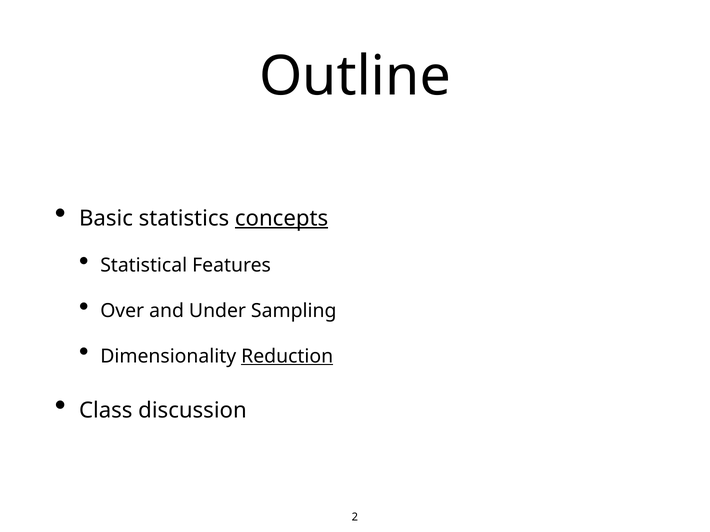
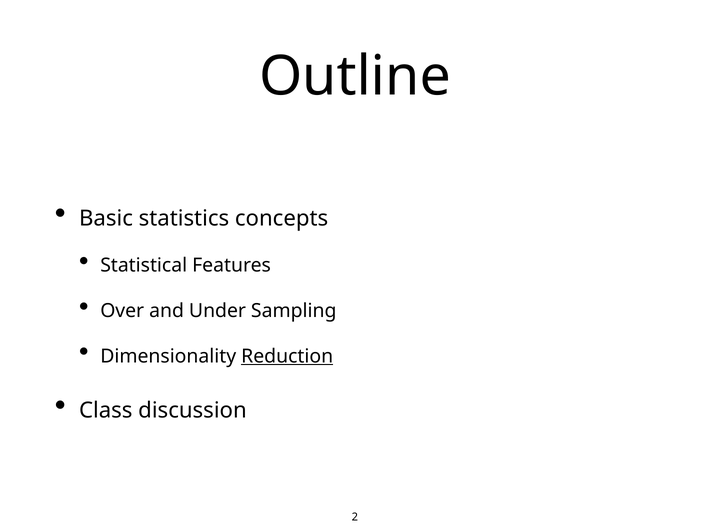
concepts underline: present -> none
